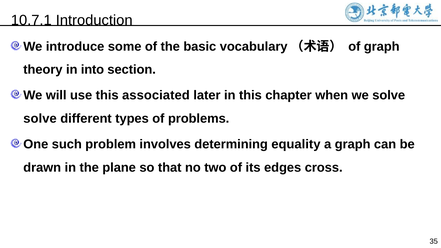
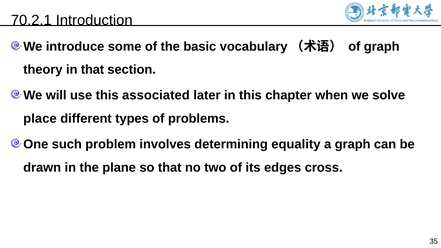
10.7.1: 10.7.1 -> 70.2.1
in into: into -> that
solve at (40, 119): solve -> place
